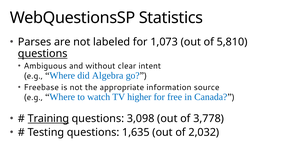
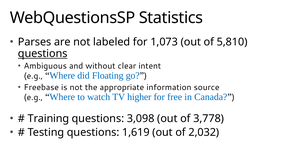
Algebra: Algebra -> Floating
Training underline: present -> none
1,635: 1,635 -> 1,619
